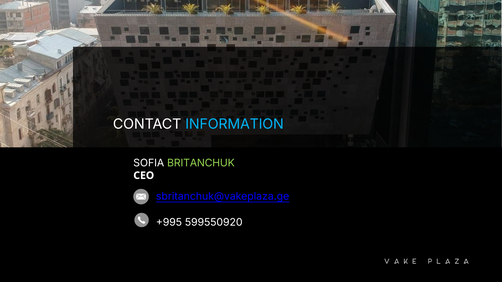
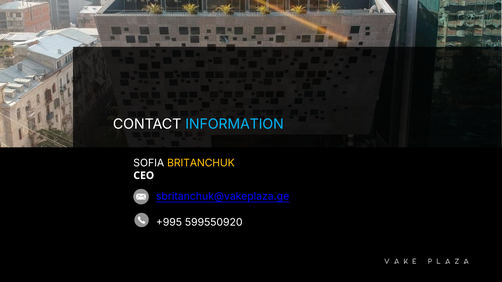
BRITANCHUK colour: light green -> yellow
